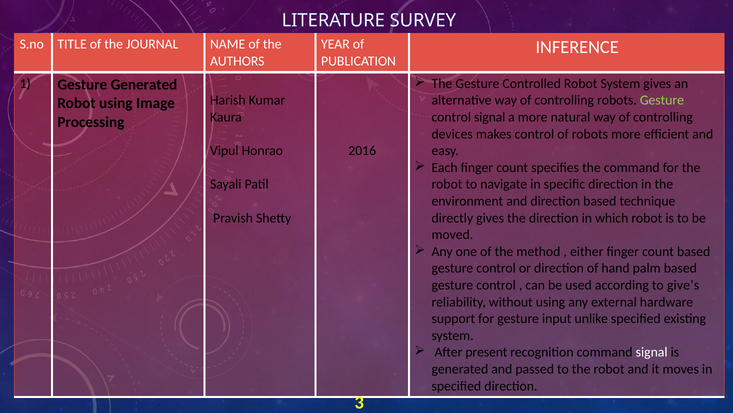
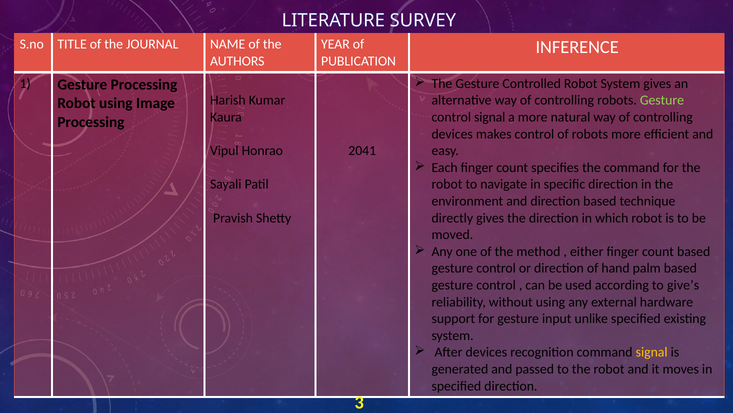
Gesture Generated: Generated -> Processing
2016: 2016 -> 2041
After present: present -> devices
signal at (652, 352) colour: white -> yellow
